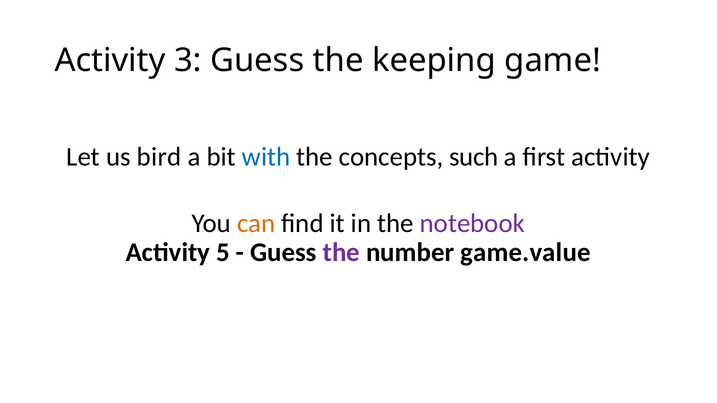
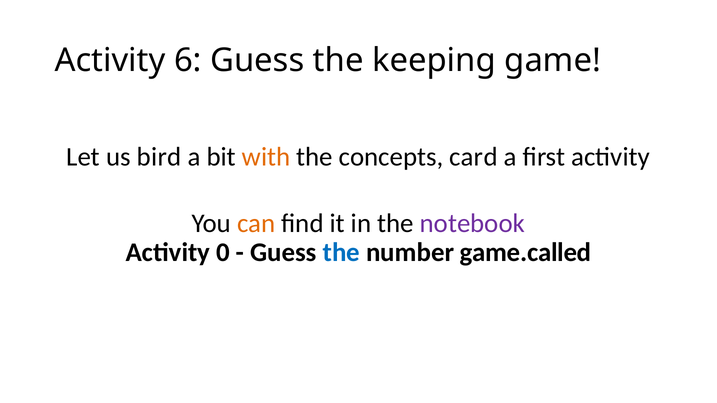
3: 3 -> 6
with colour: blue -> orange
such: such -> card
5: 5 -> 0
the at (341, 253) colour: purple -> blue
game.value: game.value -> game.called
